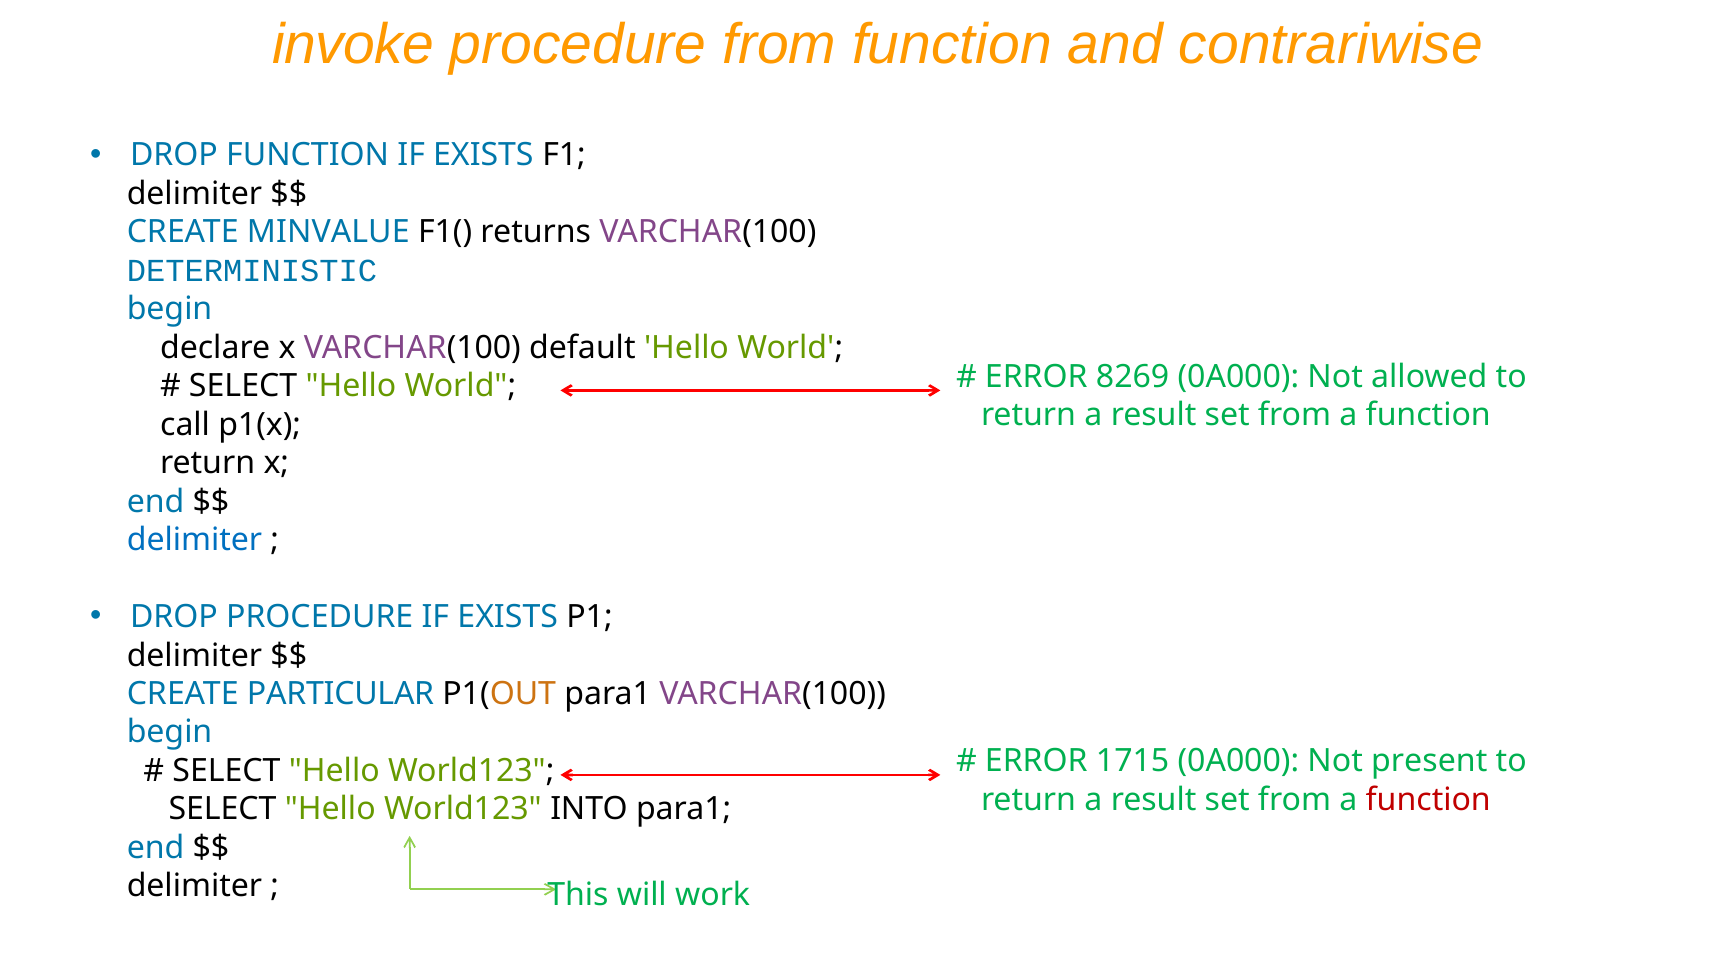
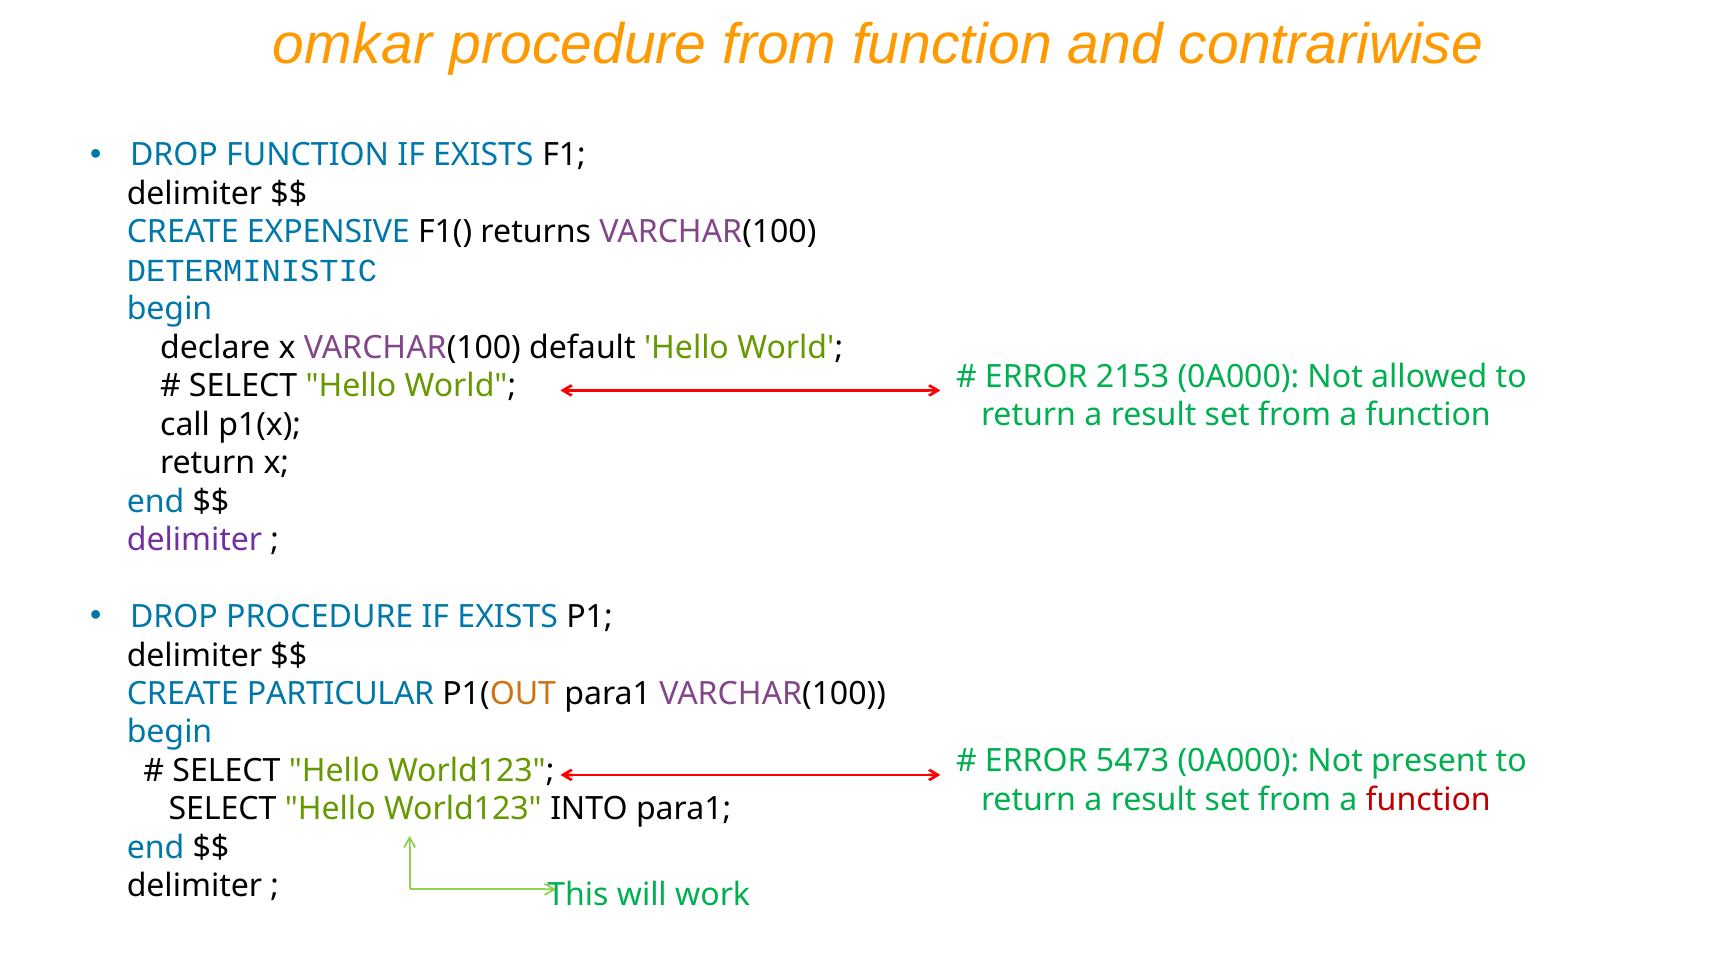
invoke: invoke -> omkar
MINVALUE: MINVALUE -> EXPENSIVE
8269: 8269 -> 2153
delimiter at (194, 540) colour: blue -> purple
1715: 1715 -> 5473
